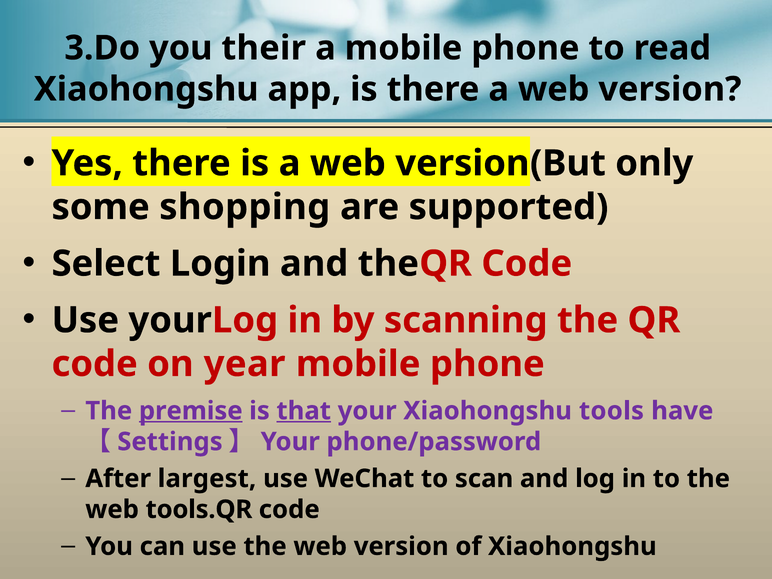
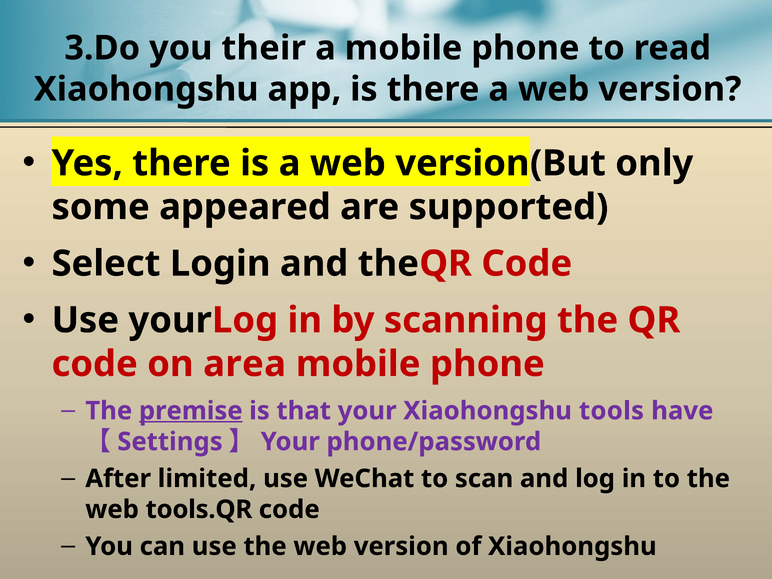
shopping: shopping -> appeared
year: year -> area
that underline: present -> none
largest: largest -> limited
